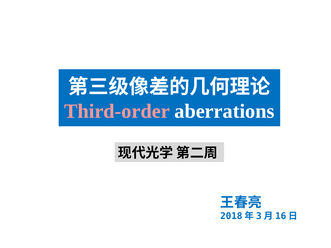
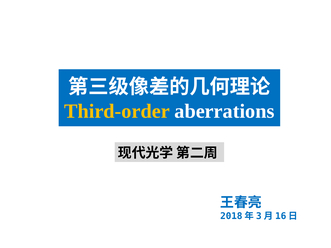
Third-order colour: pink -> yellow
